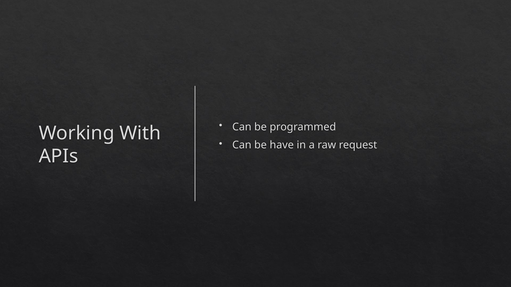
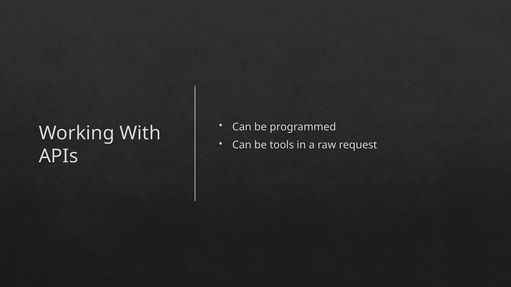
have: have -> tools
